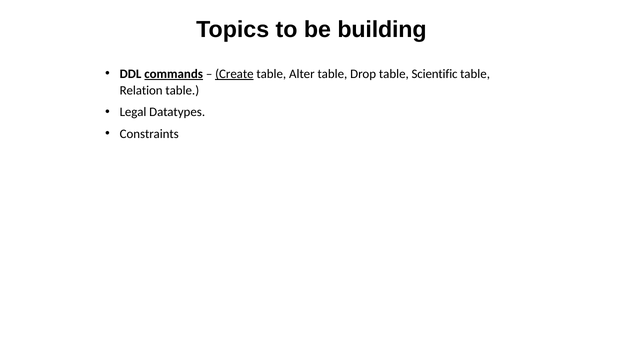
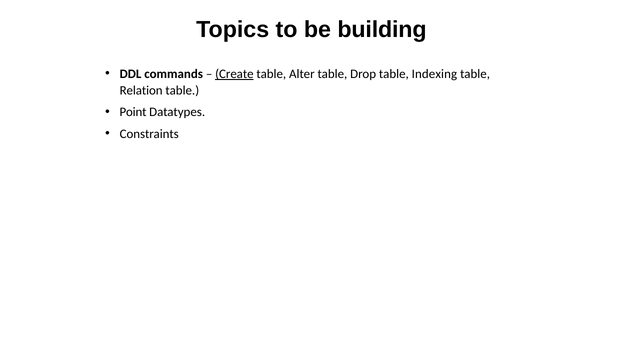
commands underline: present -> none
Scientific: Scientific -> Indexing
Legal: Legal -> Point
